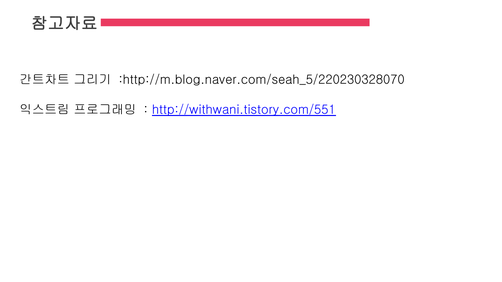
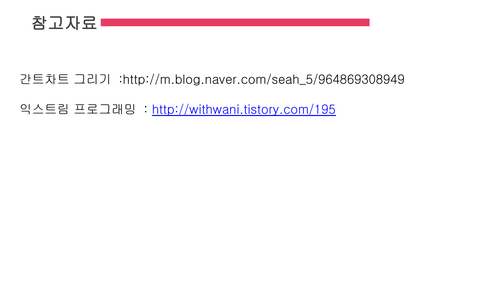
:http://m.blog.naver.com/seah_5/220230328070: :http://m.blog.naver.com/seah_5/220230328070 -> :http://m.blog.naver.com/seah_5/964869308949
http://withwani.tistory.com/551: http://withwani.tistory.com/551 -> http://withwani.tistory.com/195
